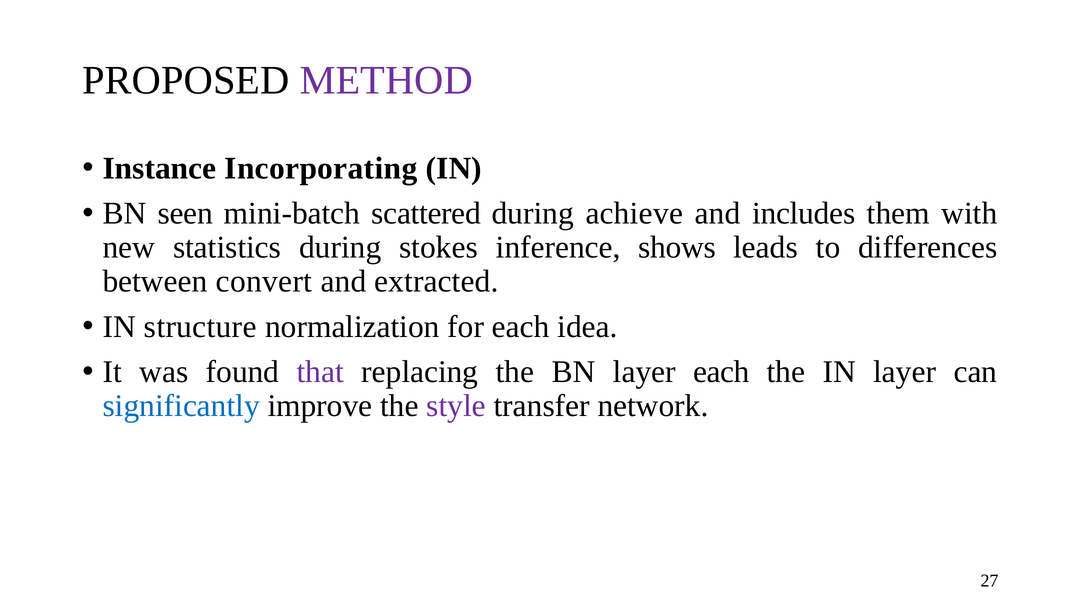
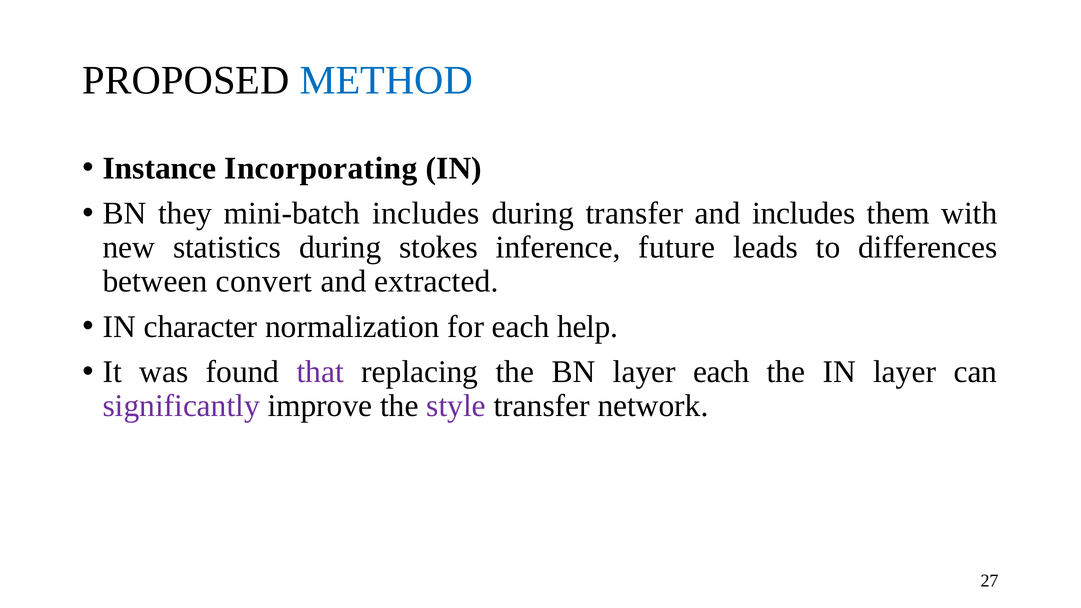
METHOD colour: purple -> blue
seen: seen -> they
mini-batch scattered: scattered -> includes
during achieve: achieve -> transfer
shows: shows -> future
structure: structure -> character
idea: idea -> help
significantly colour: blue -> purple
